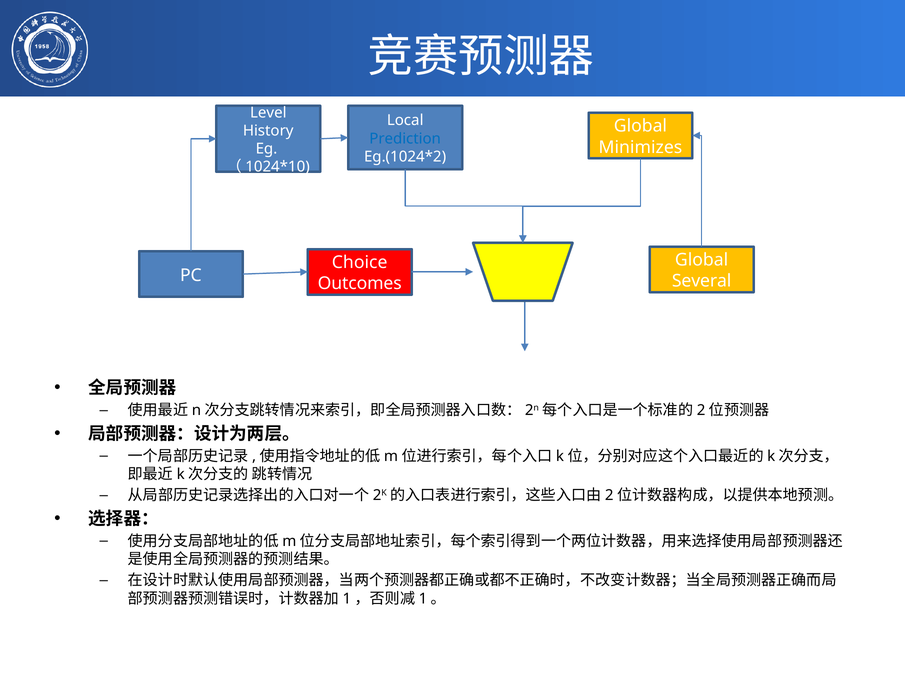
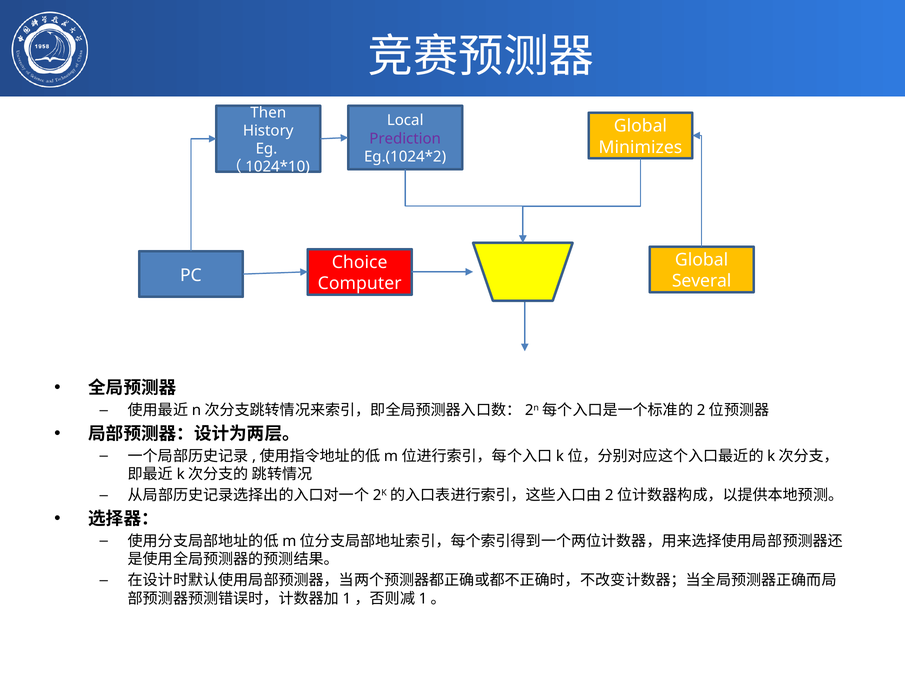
Level: Level -> Then
Prediction colour: blue -> purple
Outcomes: Outcomes -> Computer
